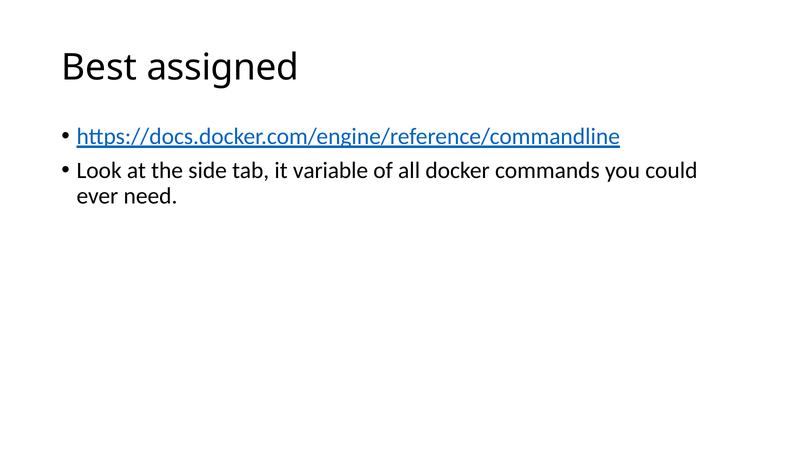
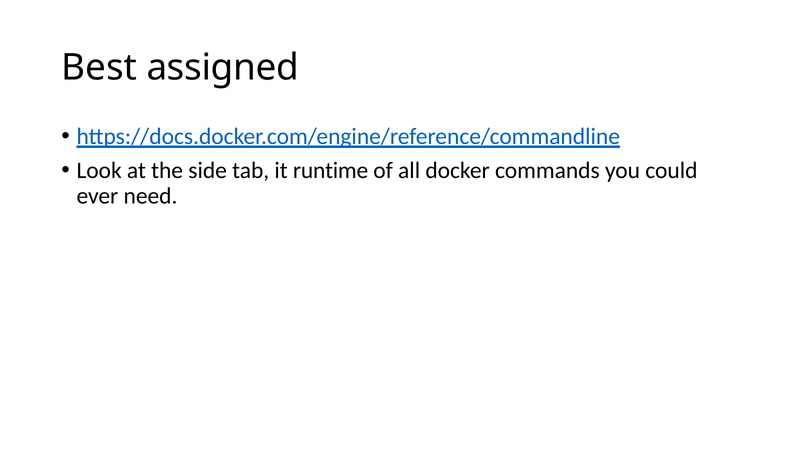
variable: variable -> runtime
